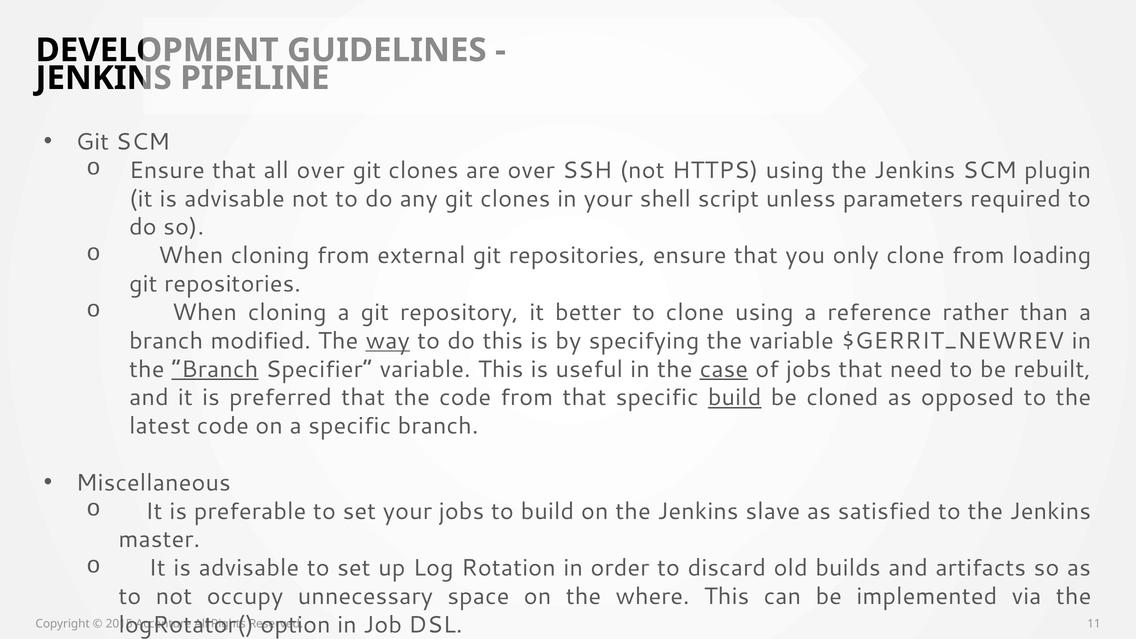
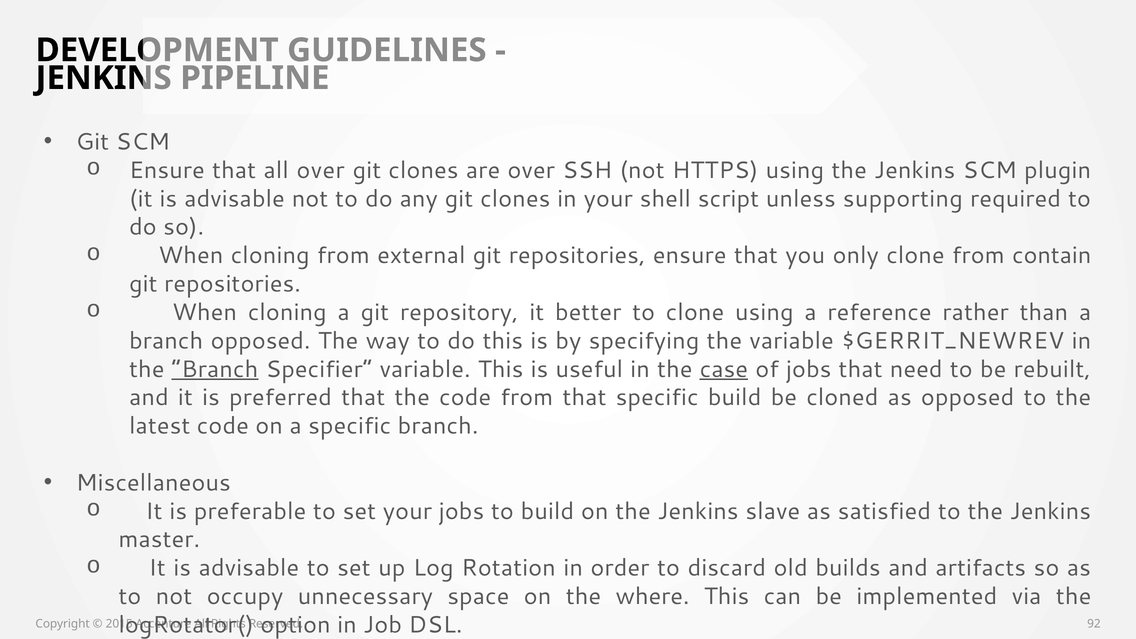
parameters: parameters -> supporting
loading: loading -> contain
branch modified: modified -> opposed
way underline: present -> none
build at (735, 398) underline: present -> none
11: 11 -> 92
